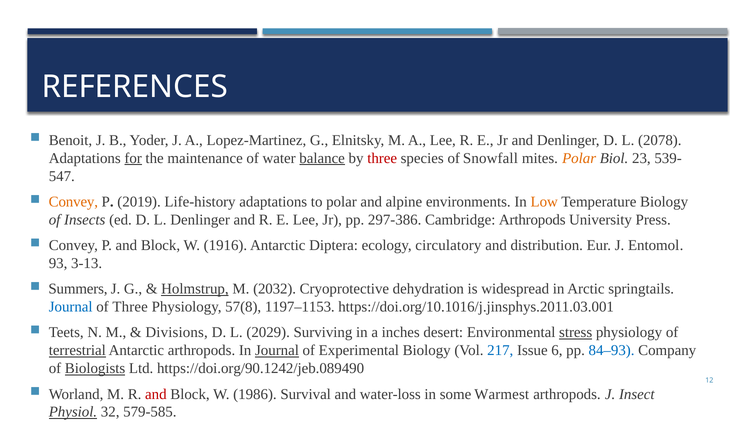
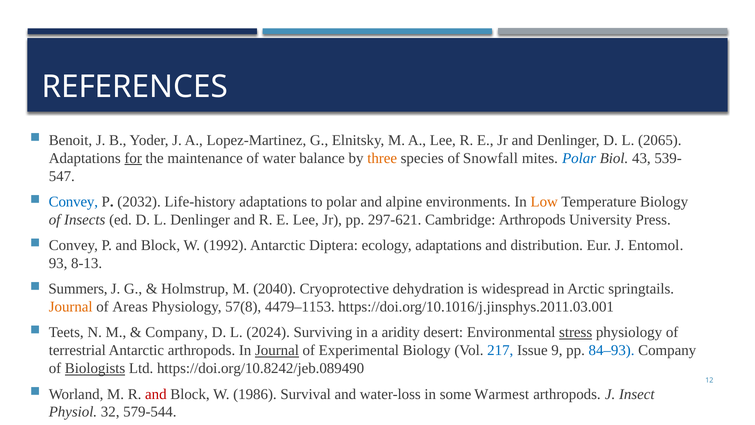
2078: 2078 -> 2065
balance underline: present -> none
three at (382, 158) colour: red -> orange
Polar at (579, 158) colour: orange -> blue
23: 23 -> 43
Convey at (73, 202) colour: orange -> blue
2019: 2019 -> 2032
297-386: 297-386 -> 297-621
1916: 1916 -> 1992
ecology circulatory: circulatory -> adaptations
3-13: 3-13 -> 8-13
Holmstrup underline: present -> none
2032: 2032 -> 2040
Journal at (71, 307) colour: blue -> orange
of Three: Three -> Areas
1197–1153: 1197–1153 -> 4479–1153
Divisions at (177, 332): Divisions -> Company
2029: 2029 -> 2024
inches: inches -> aridity
terrestrial underline: present -> none
6: 6 -> 9
https://doi.org/90.1242/jeb.089490: https://doi.org/90.1242/jeb.089490 -> https://doi.org/10.8242/jeb.089490
Physiol underline: present -> none
579-585: 579-585 -> 579-544
